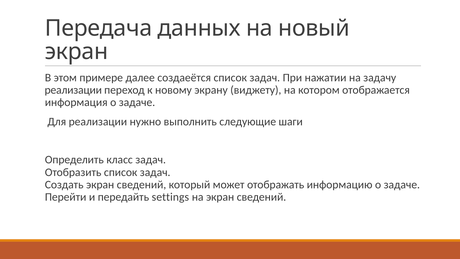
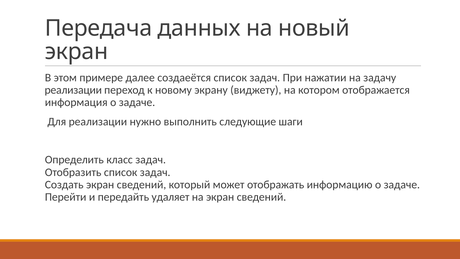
settings: settings -> удаляет
